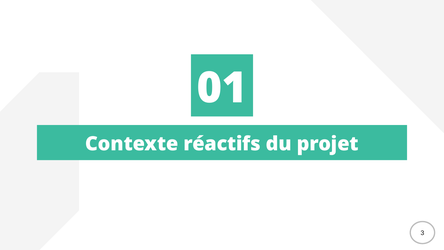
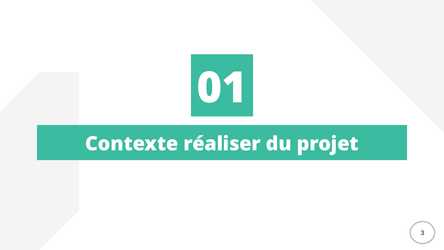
réactifs: réactifs -> réaliser
